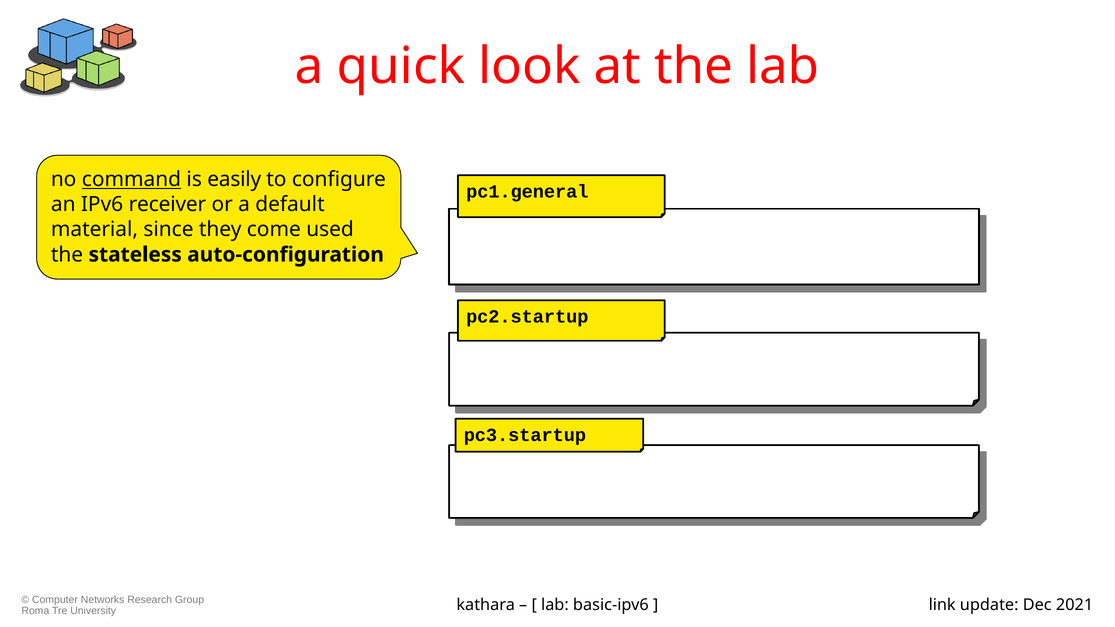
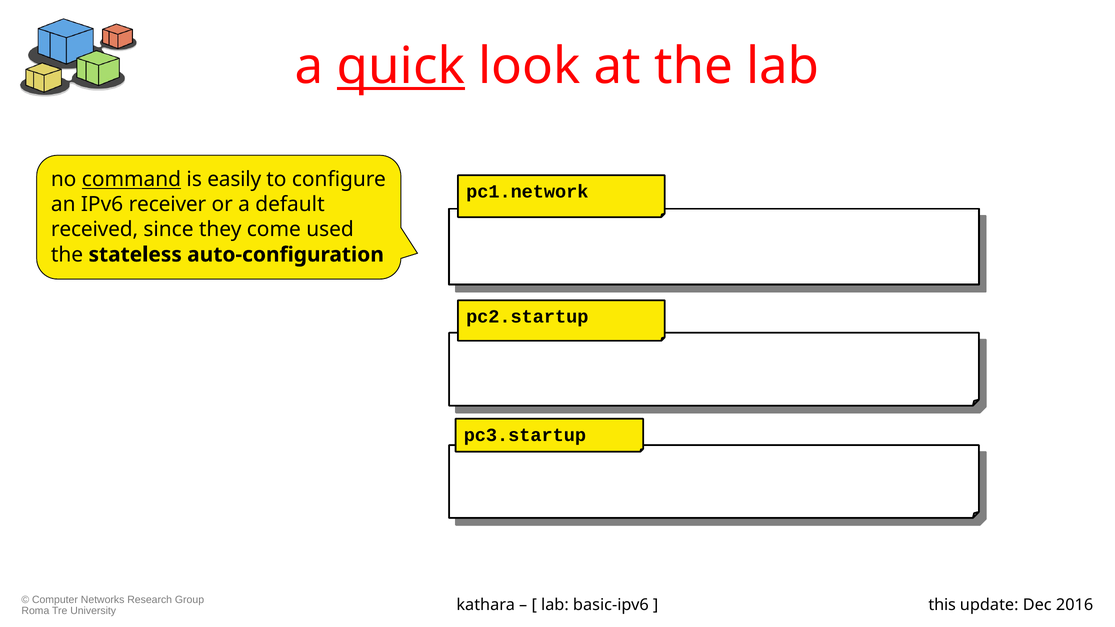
quick underline: none -> present
pc1.general: pc1.general -> pc1.network
material: material -> received
link: link -> this
2021: 2021 -> 2016
